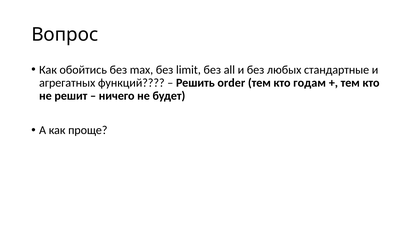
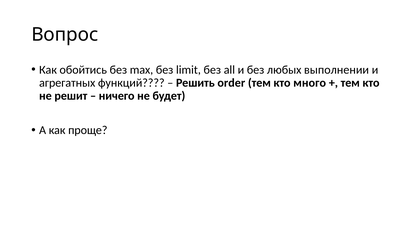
стандартные: стандартные -> выполнении
годам: годам -> много
